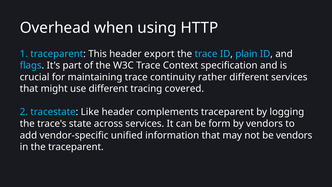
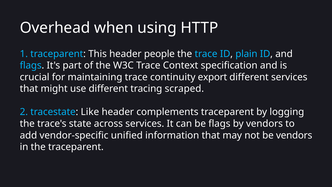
export: export -> people
rather: rather -> export
covered: covered -> scraped
be form: form -> flags
